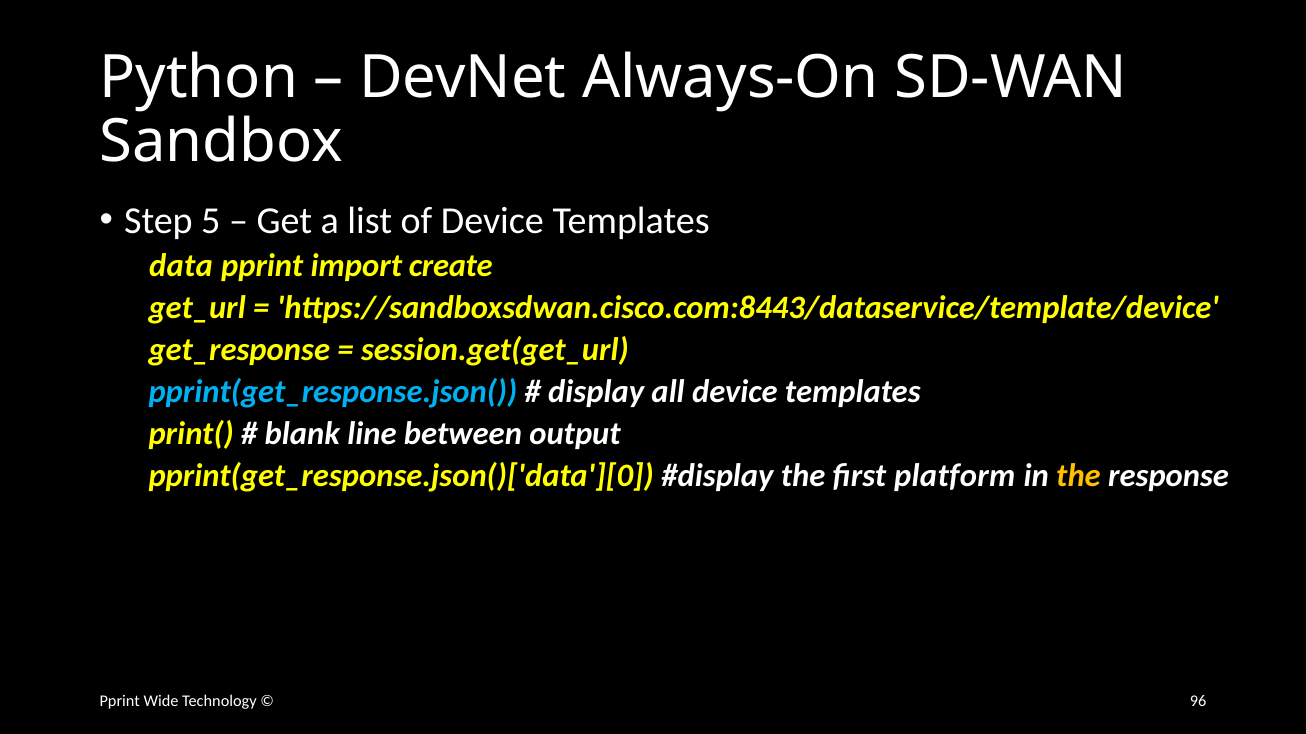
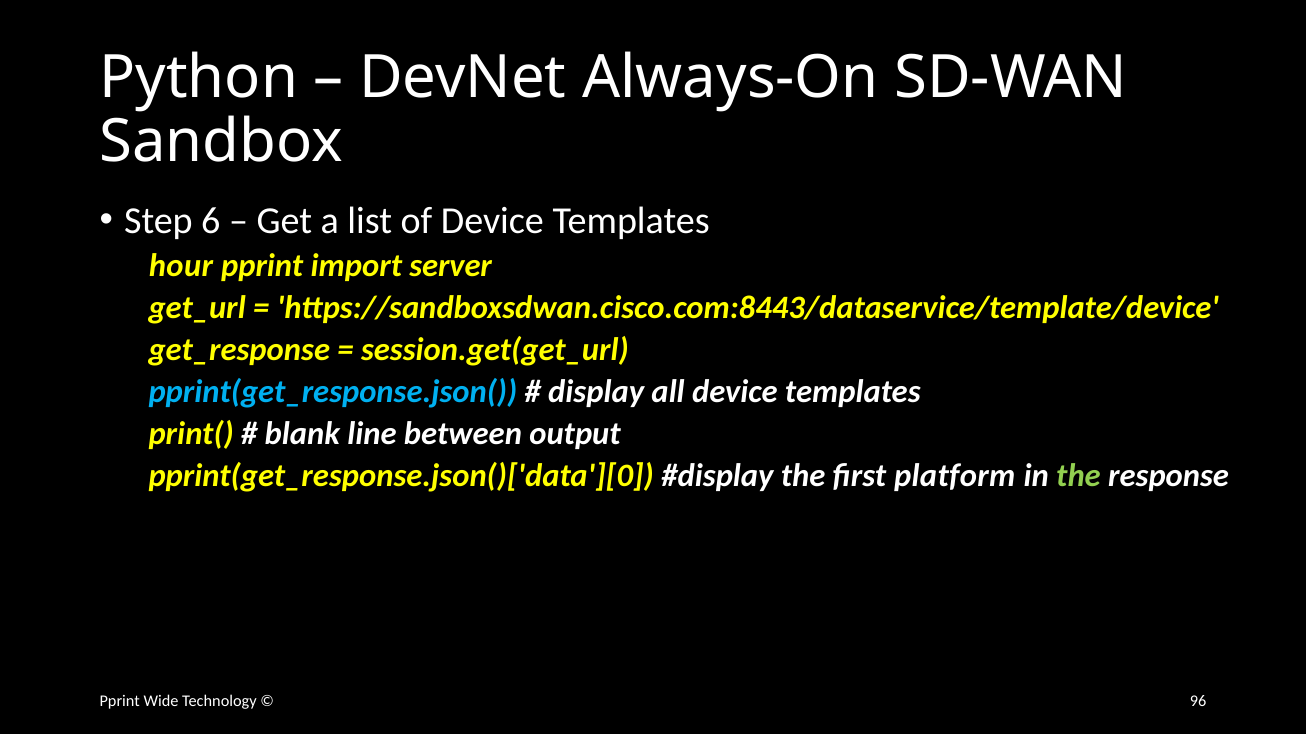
5: 5 -> 6
data: data -> hour
create: create -> server
the at (1078, 476) colour: yellow -> light green
